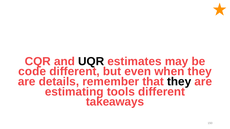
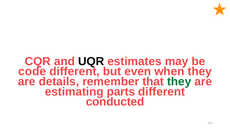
they at (179, 82) colour: black -> green
tools: tools -> parts
takeaways: takeaways -> conducted
